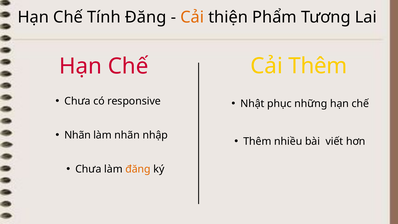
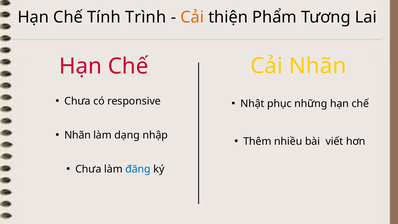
Tính Đăng: Đăng -> Trình
Cải Thêm: Thêm -> Nhãn
làm nhãn: nhãn -> dạng
đăng at (138, 169) colour: orange -> blue
